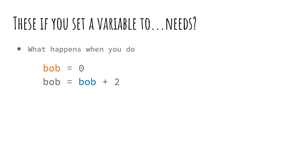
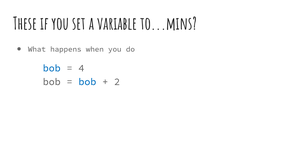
to...needs: to...needs -> to...mins
bob at (52, 68) colour: orange -> blue
0: 0 -> 4
